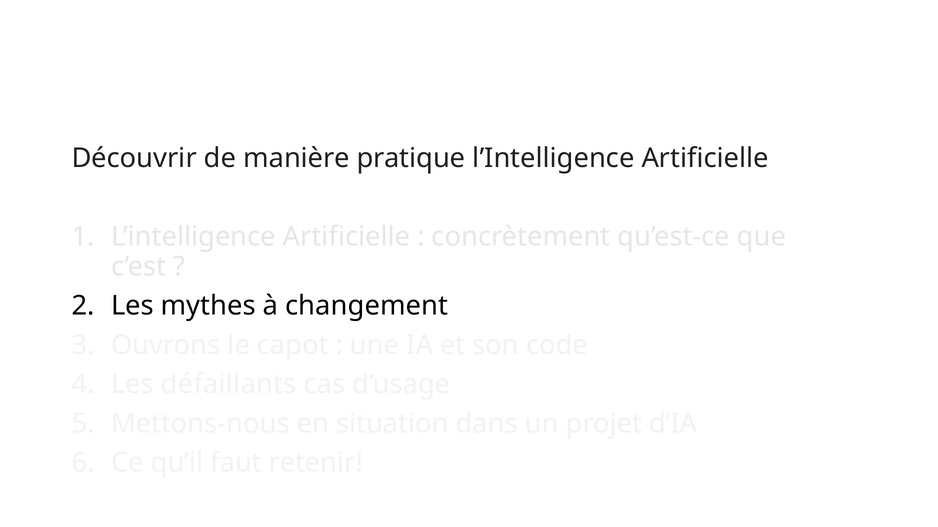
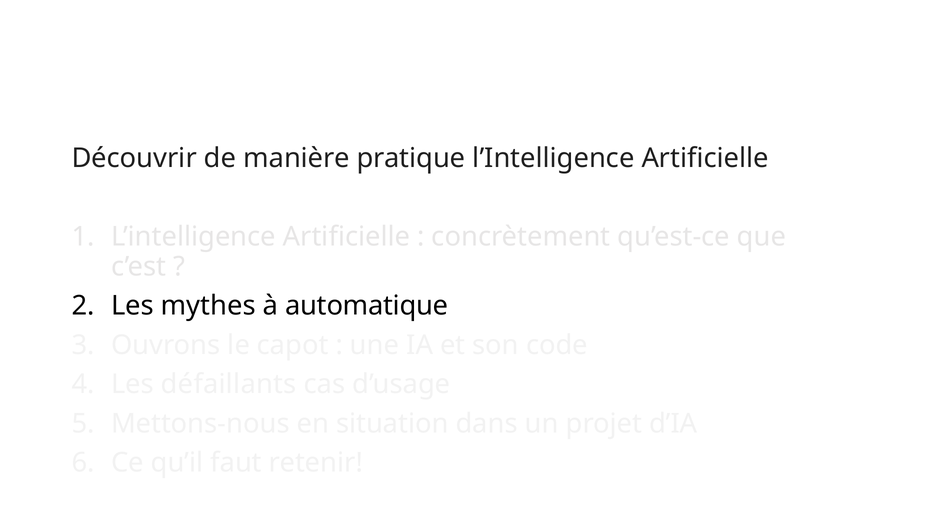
changement: changement -> automatique
